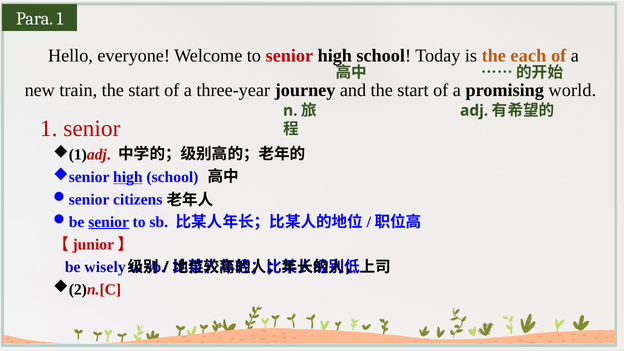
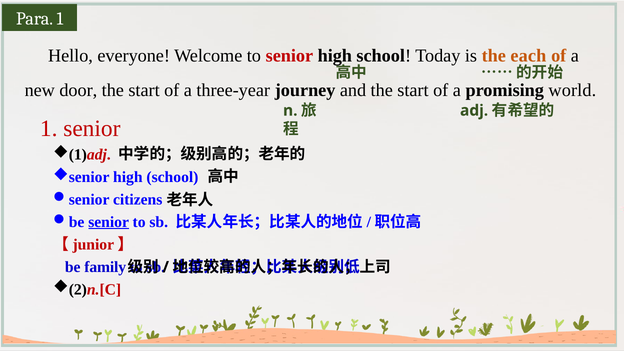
train: train -> door
high at (128, 177) underline: present -> none
wisely: wisely -> family
